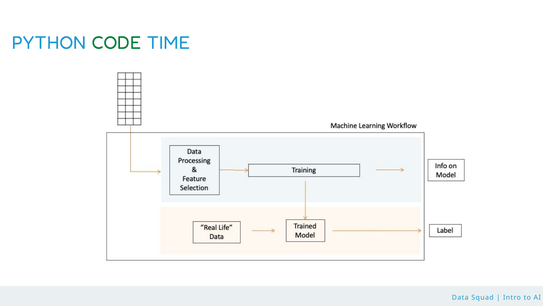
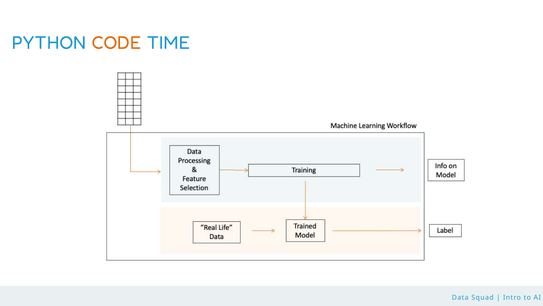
CODE colour: green -> orange
